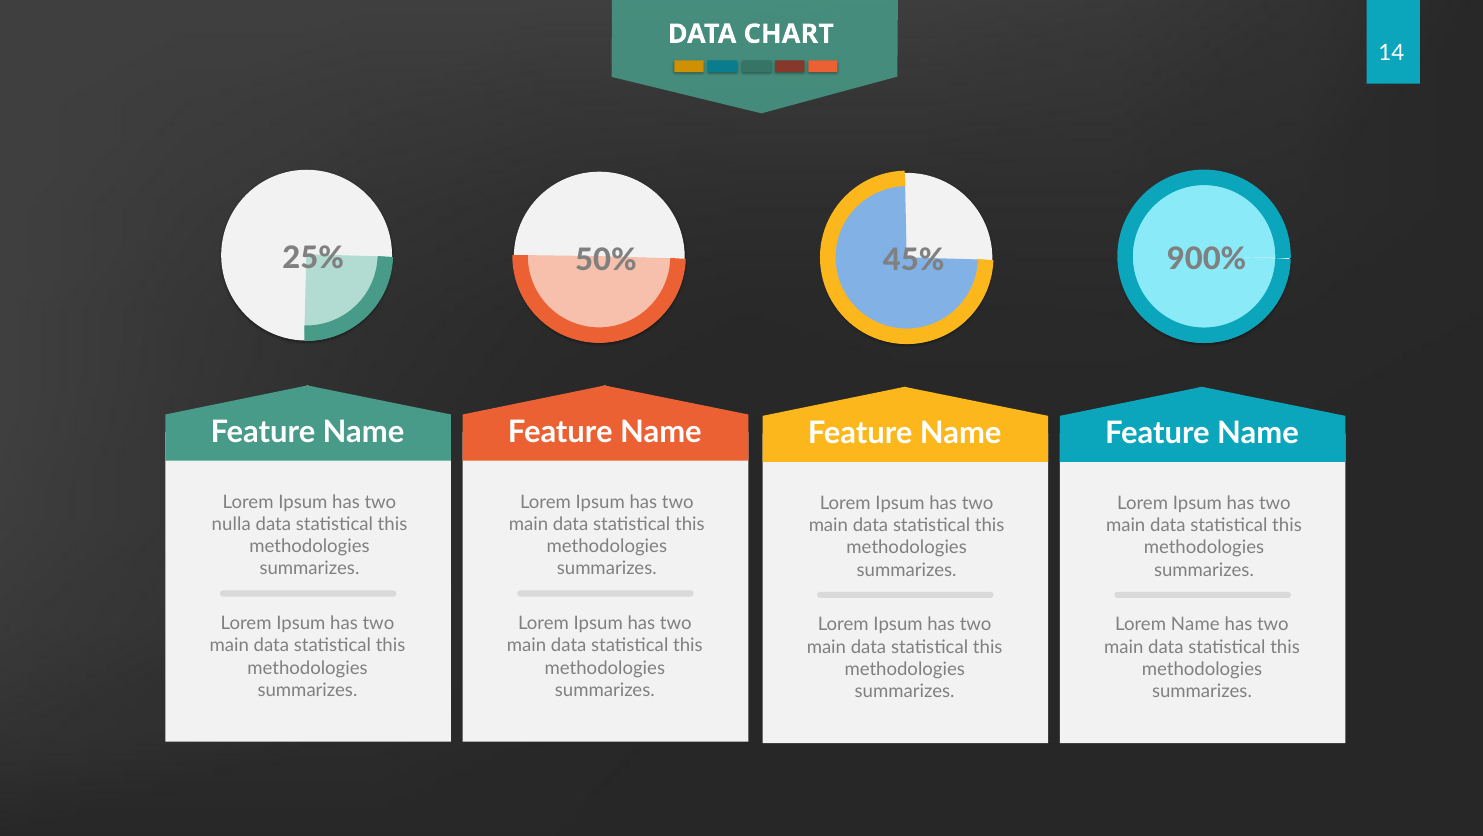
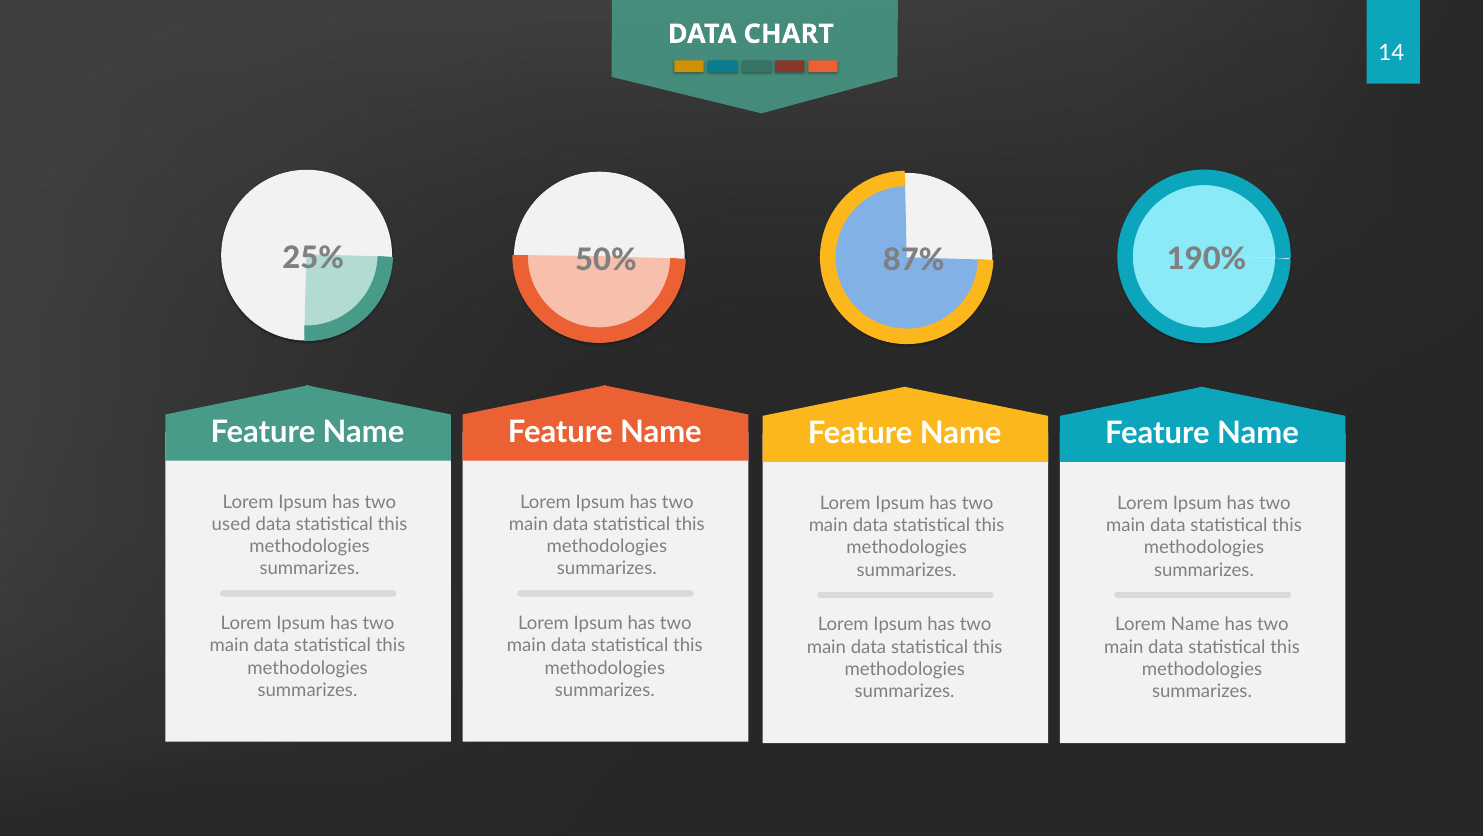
45%: 45% -> 87%
900%: 900% -> 190%
nulla: nulla -> used
